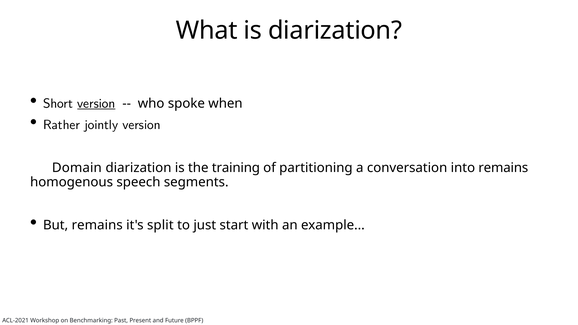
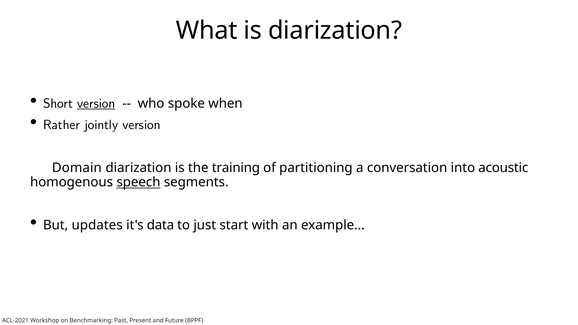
into remains: remains -> acoustic
speech underline: none -> present
But remains: remains -> updates
split: split -> data
